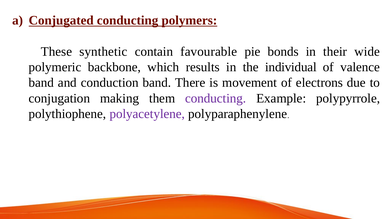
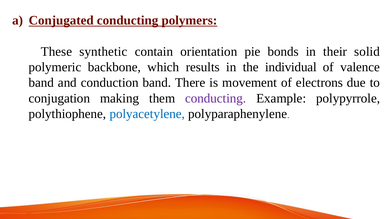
favourable: favourable -> orientation
wide: wide -> solid
polyacetylene colour: purple -> blue
